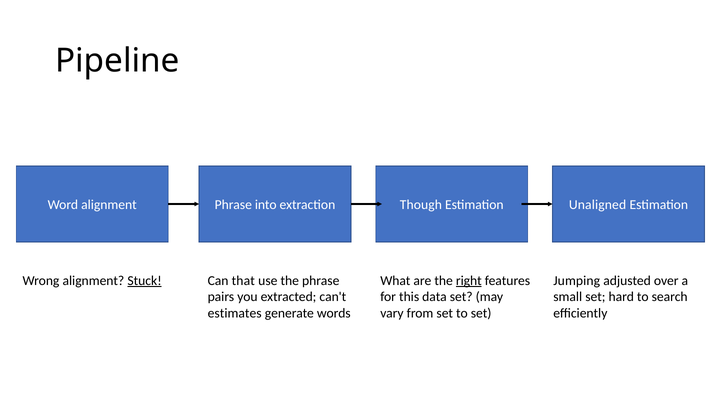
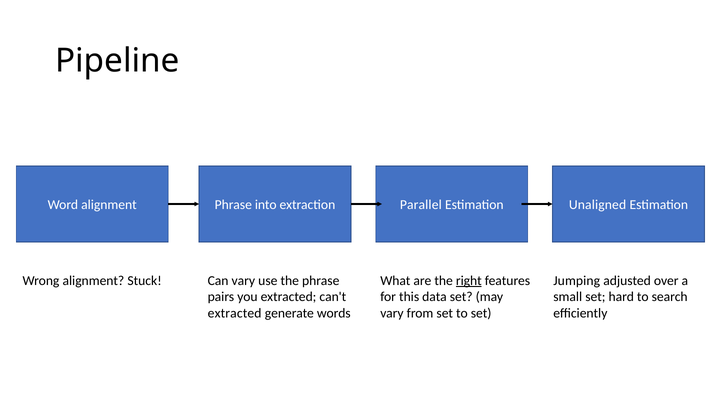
Though: Though -> Parallel
Stuck underline: present -> none
Can that: that -> vary
estimates at (235, 314): estimates -> extracted
